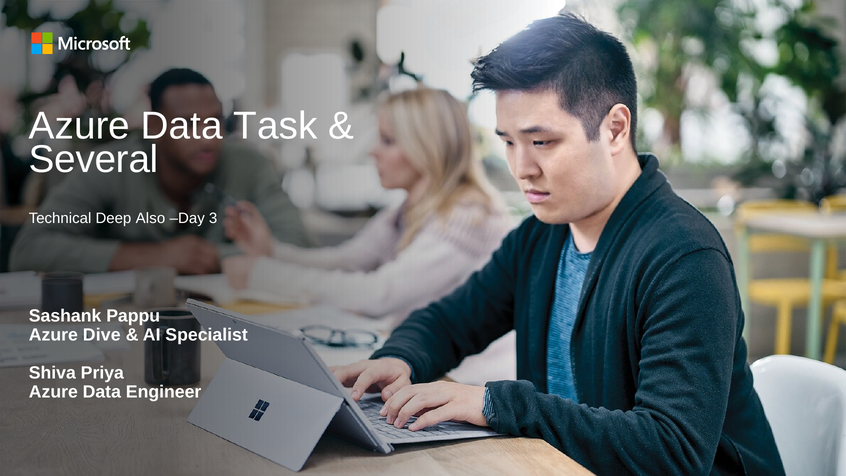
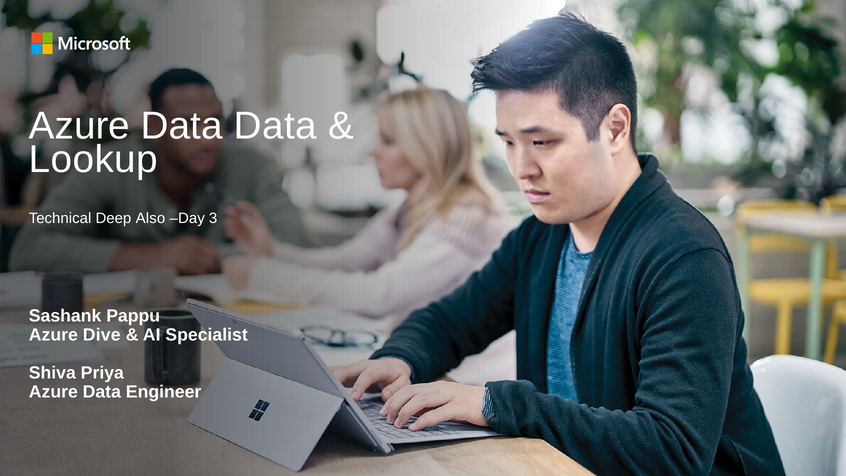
Data Task: Task -> Data
Several: Several -> Lookup
